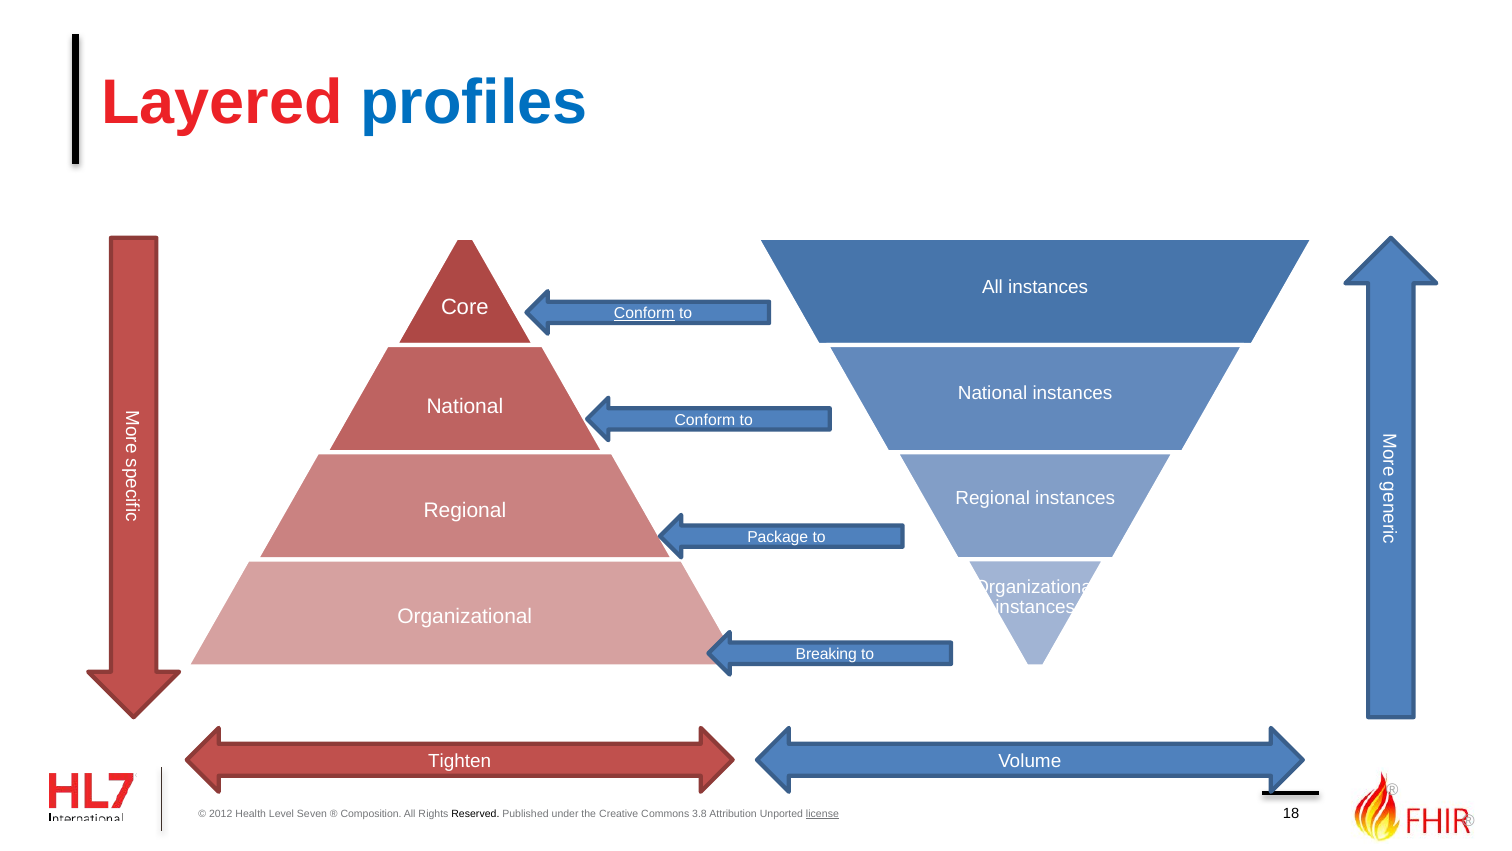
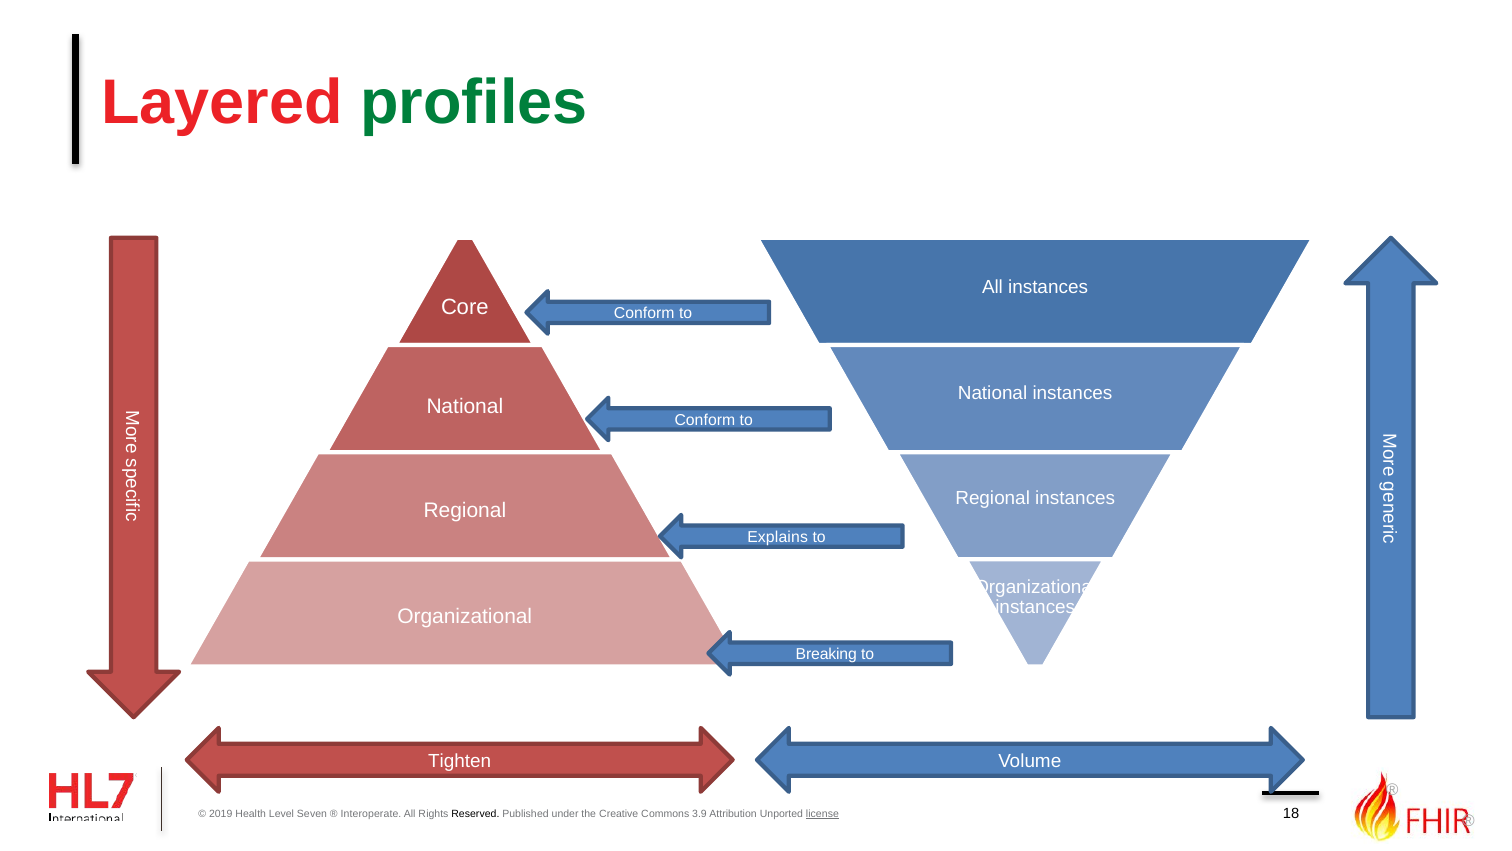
profiles colour: blue -> green
Conform at (644, 313) underline: present -> none
Package: Package -> Explains
2012: 2012 -> 2019
Composition: Composition -> Interoperate
3.8: 3.8 -> 3.9
